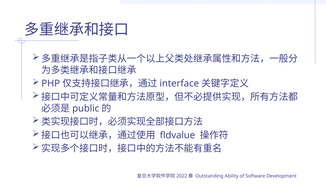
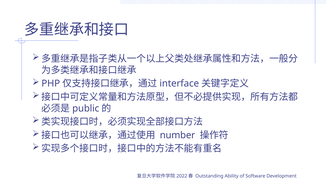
fldvalue: fldvalue -> number
